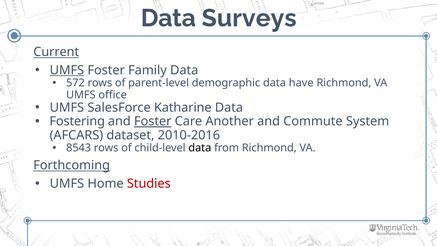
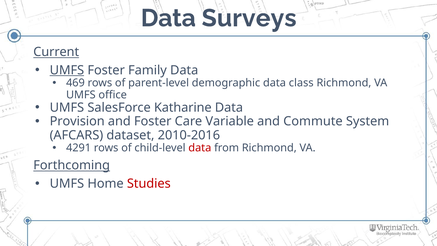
572: 572 -> 469
have: have -> class
Fostering: Fostering -> Provision
Foster at (153, 121) underline: present -> none
Another: Another -> Variable
8543: 8543 -> 4291
data at (200, 148) colour: black -> red
